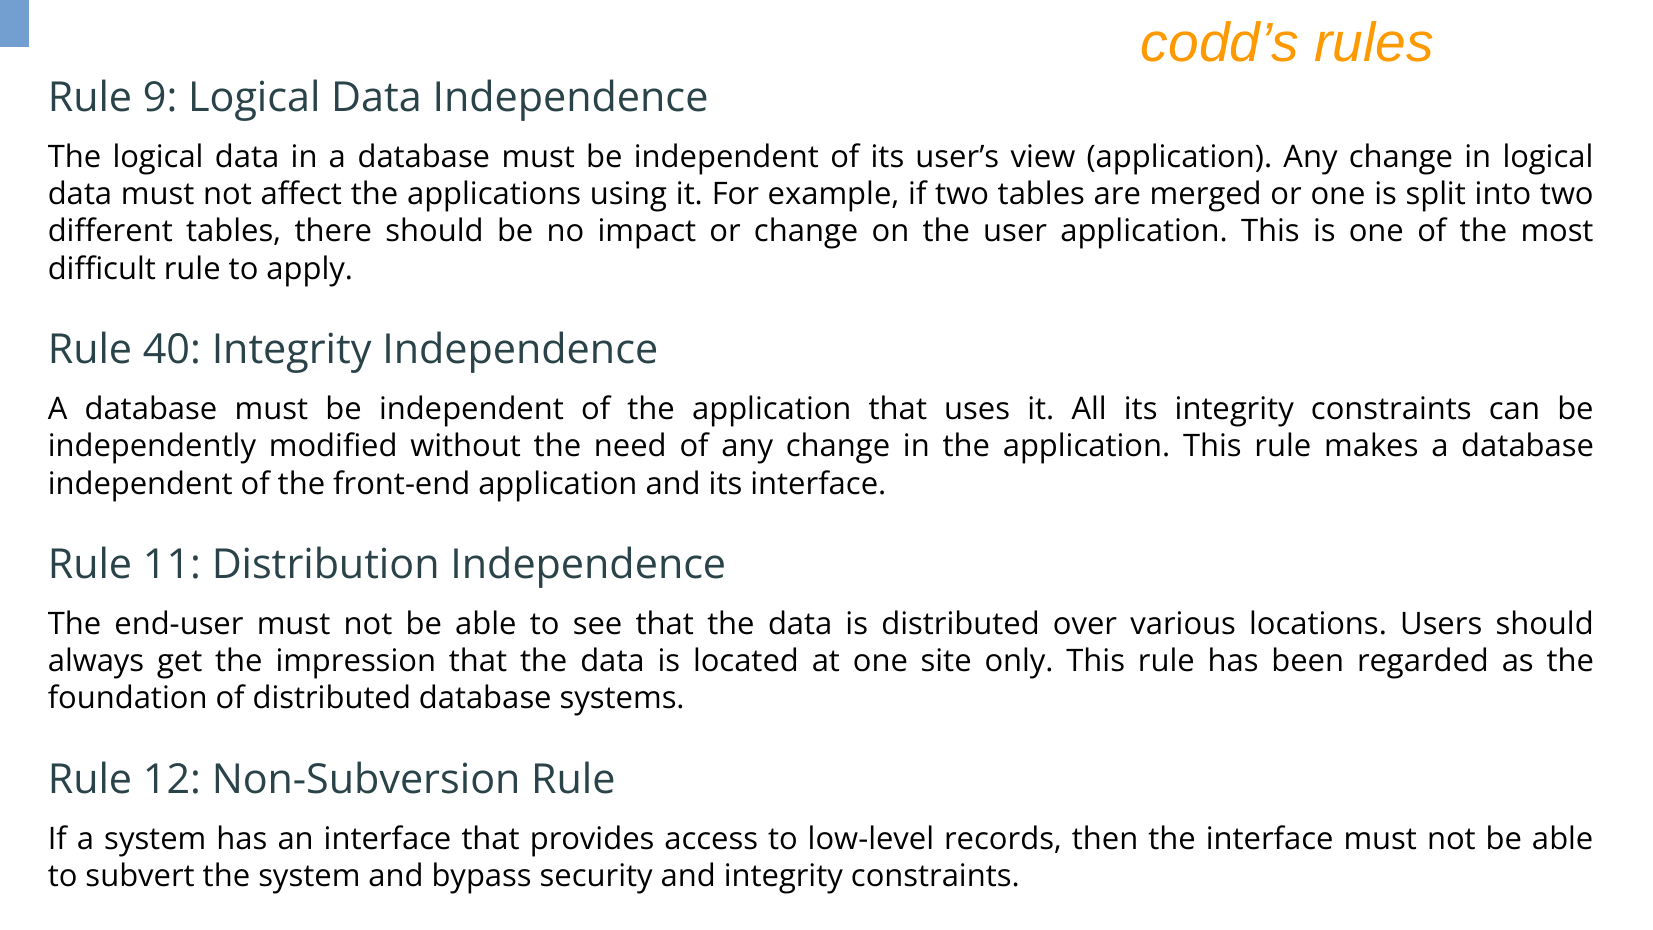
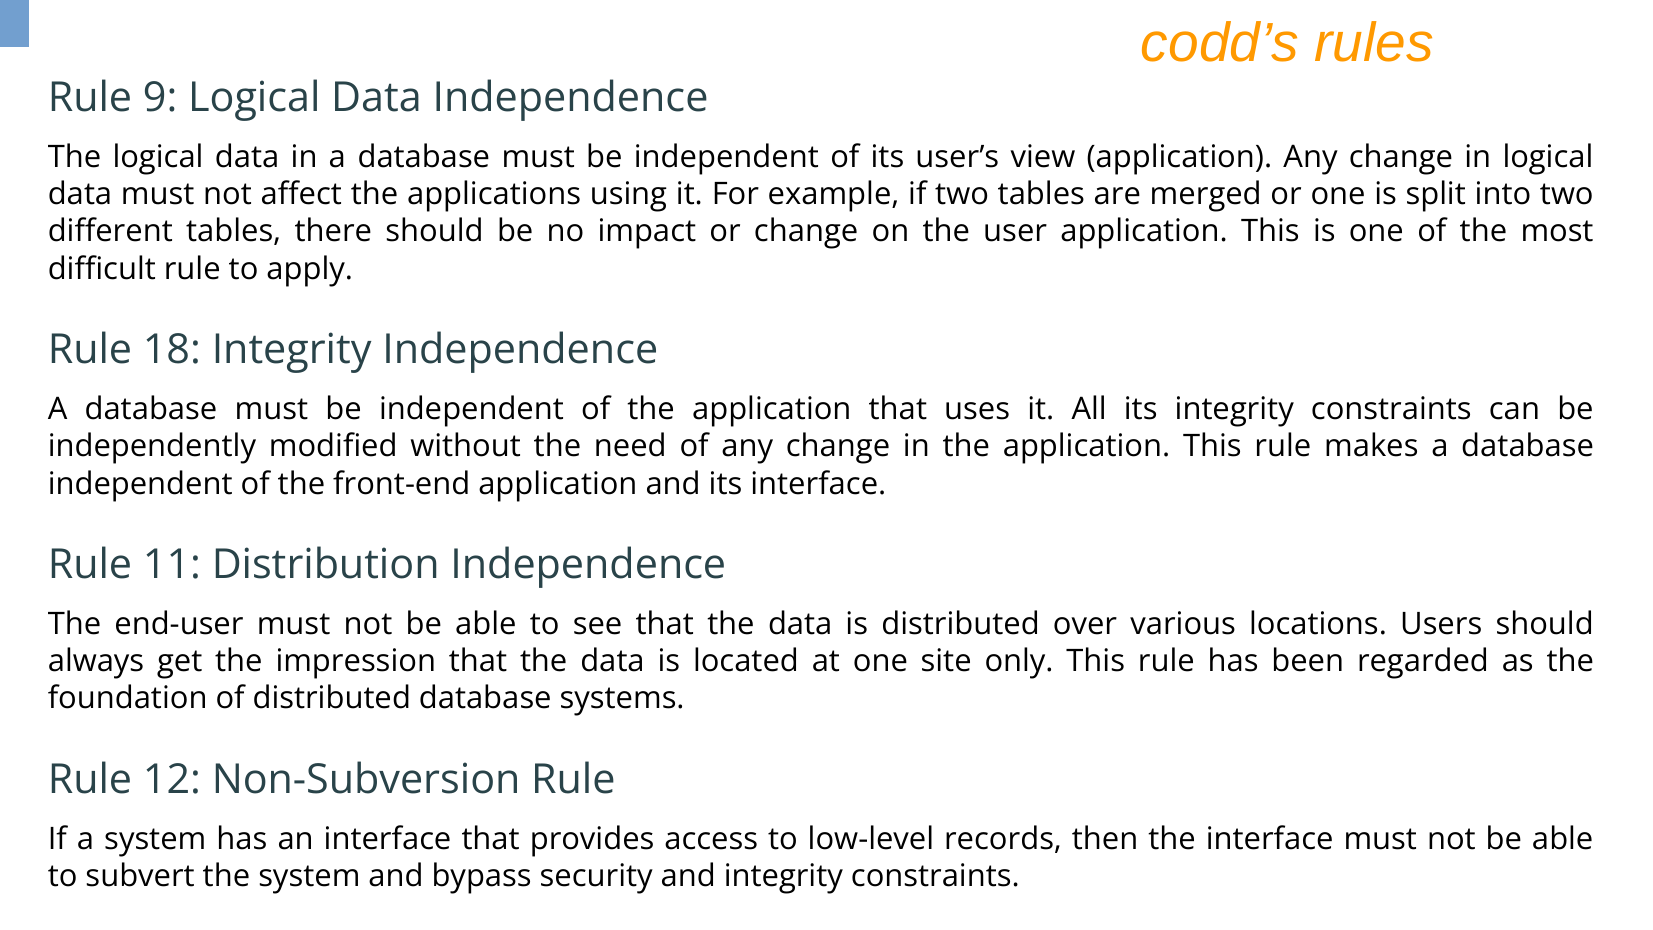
40: 40 -> 18
